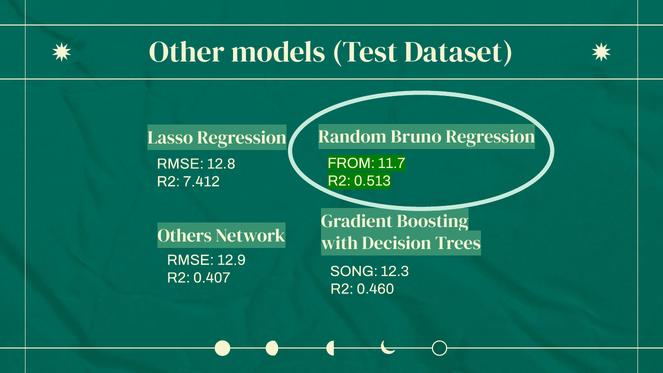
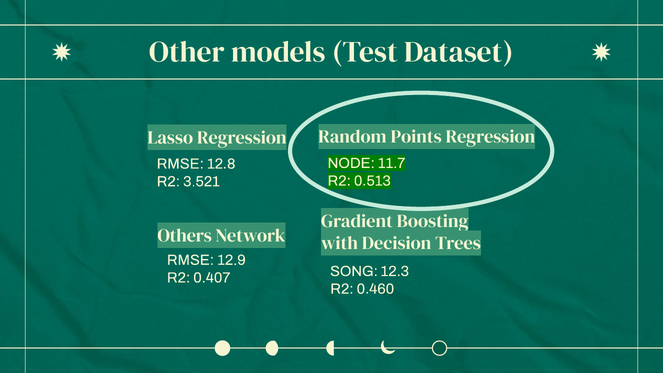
Bruno: Bruno -> Points
FROM: FROM -> NODE
7.412: 7.412 -> 3.521
